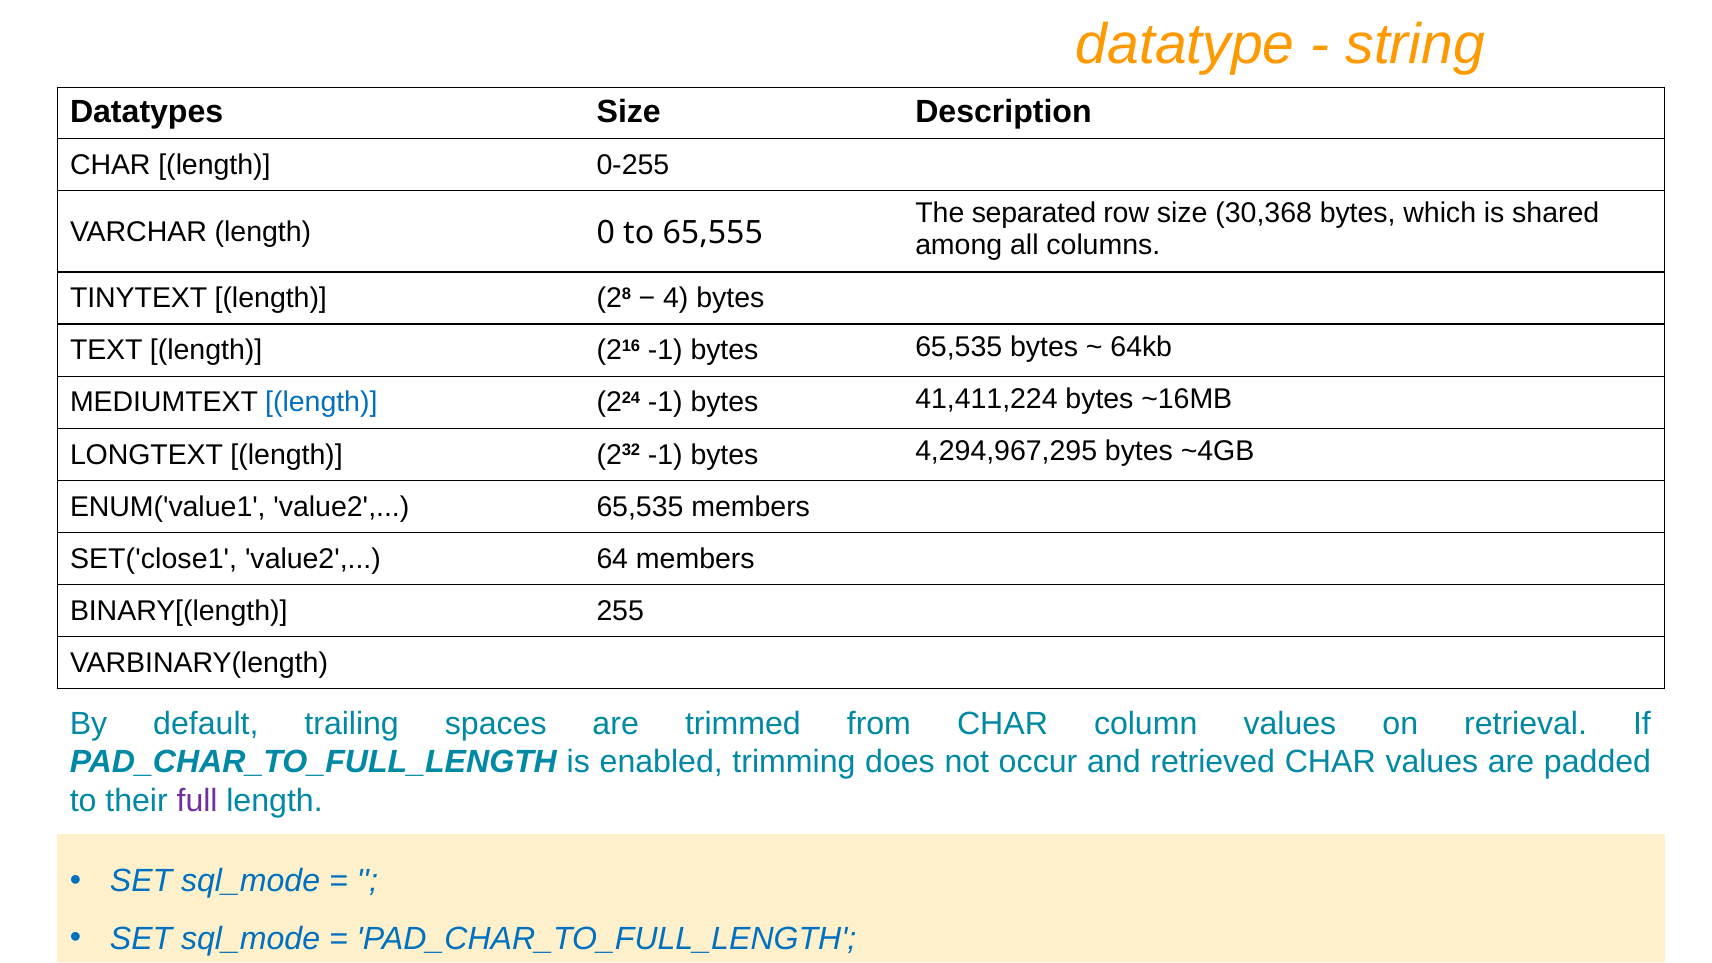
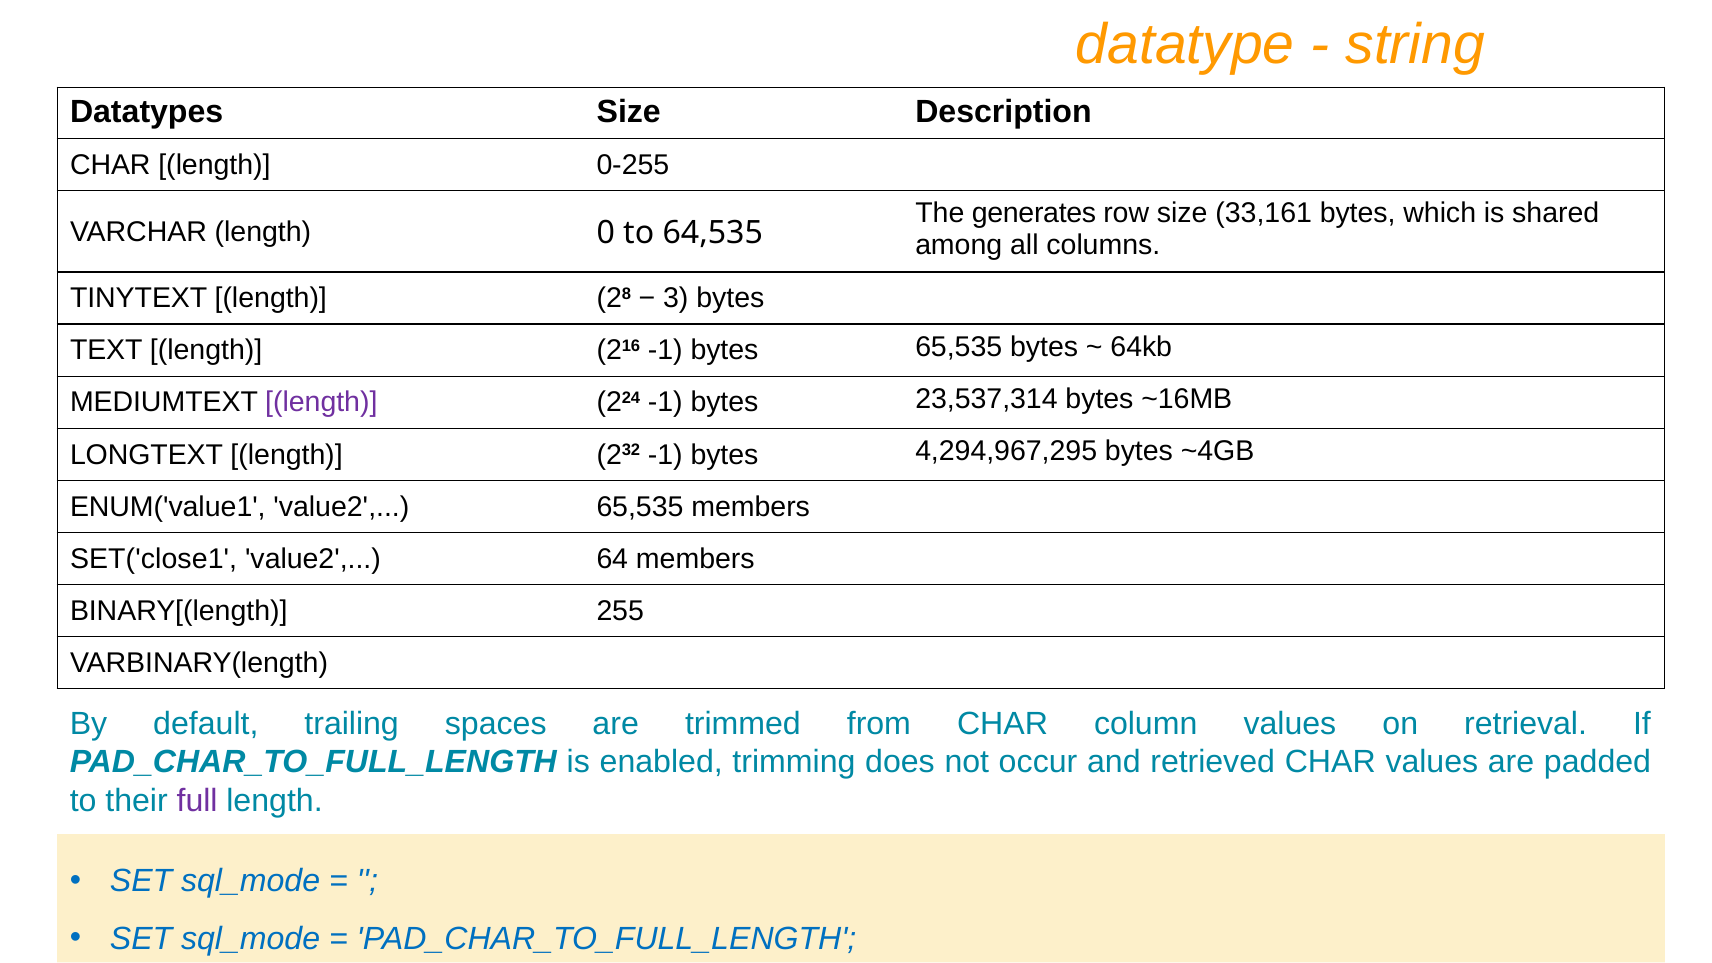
separated: separated -> generates
30,368: 30,368 -> 33,161
65,555: 65,555 -> 64,535
4: 4 -> 3
length at (321, 403) colour: blue -> purple
41,411,224: 41,411,224 -> 23,537,314
